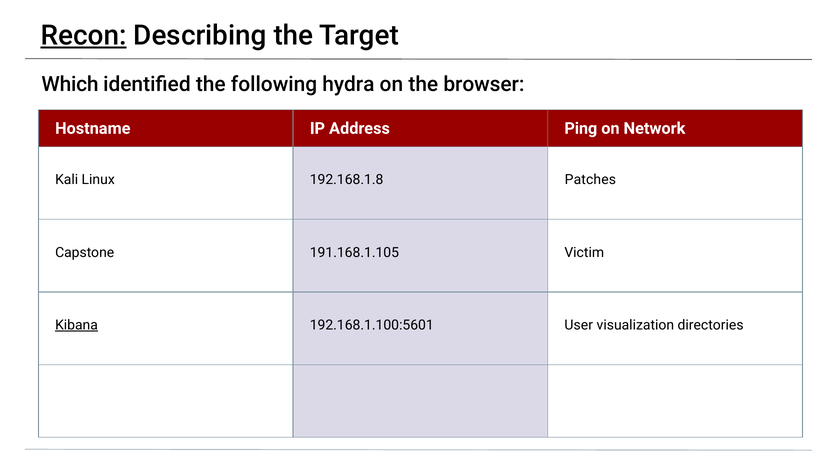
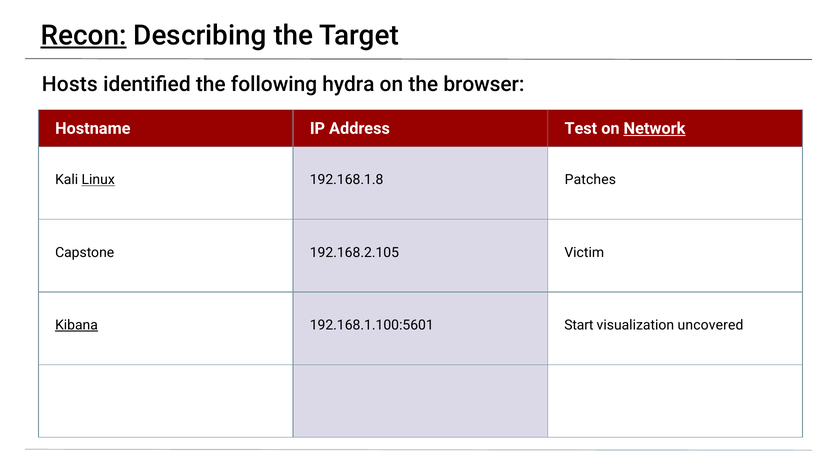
Which: Which -> Hosts
Ping: Ping -> Test
Network underline: none -> present
Linux underline: none -> present
191.168.1.105: 191.168.1.105 -> 192.168.2.105
User: User -> Start
directories: directories -> uncovered
